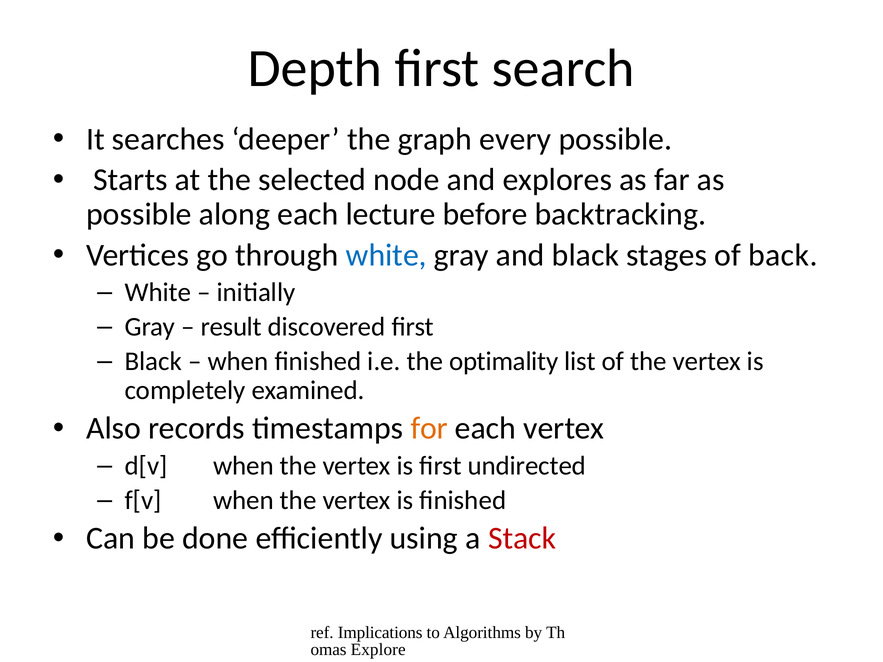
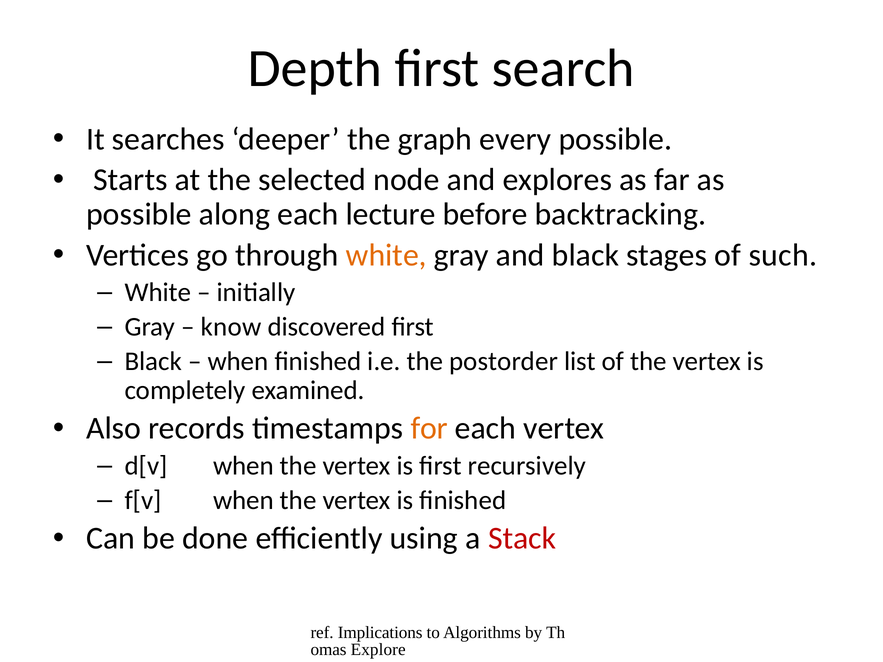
white at (386, 255) colour: blue -> orange
back: back -> such
result: result -> know
optimality: optimality -> postorder
undirected: undirected -> recursively
